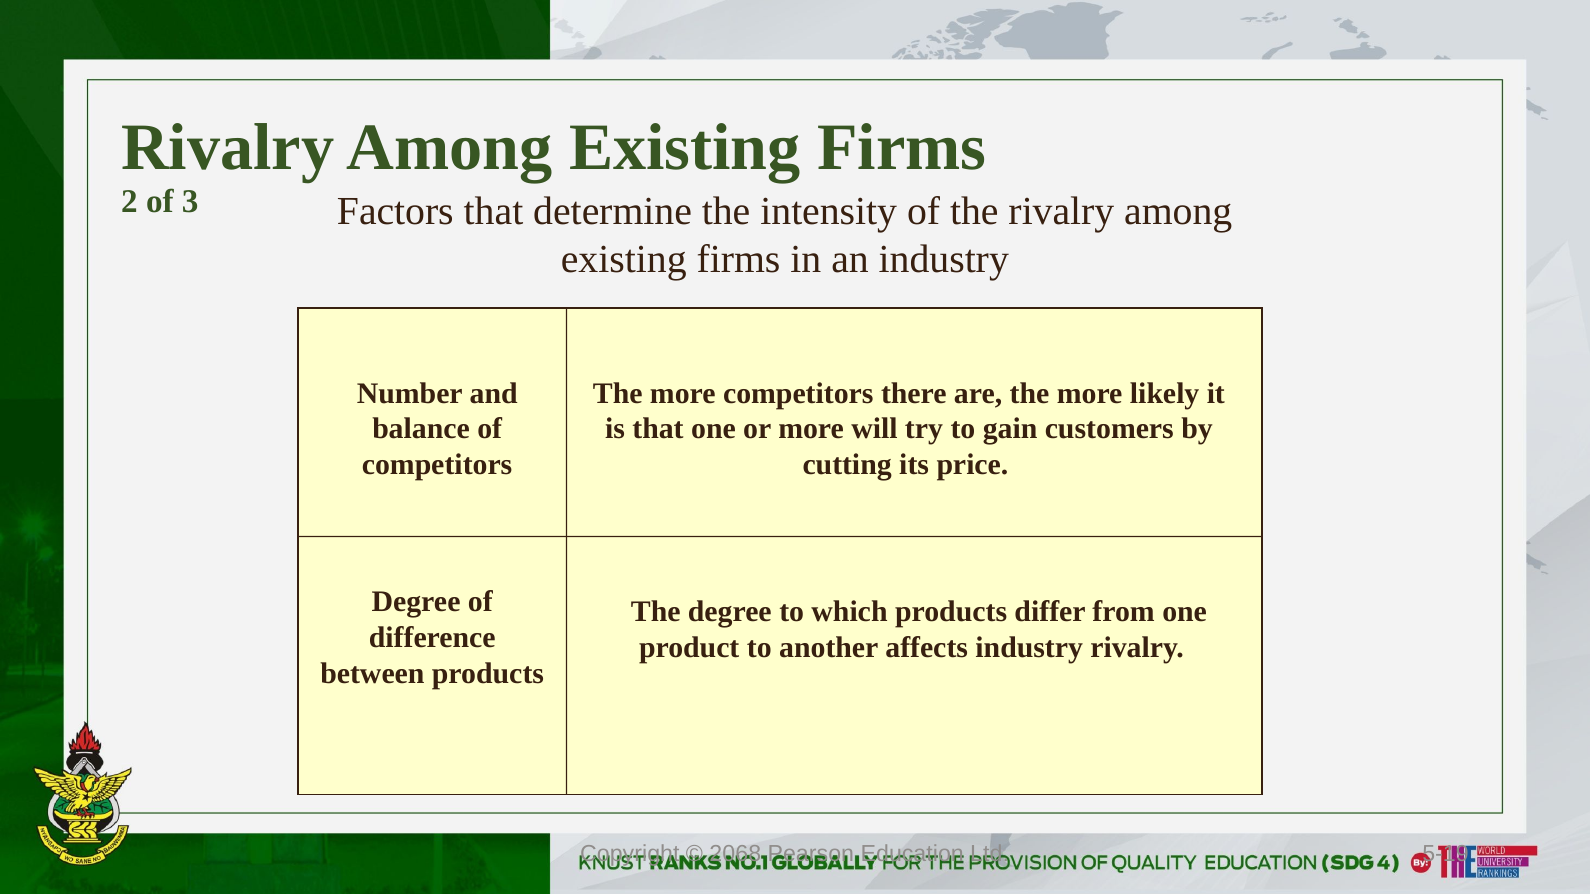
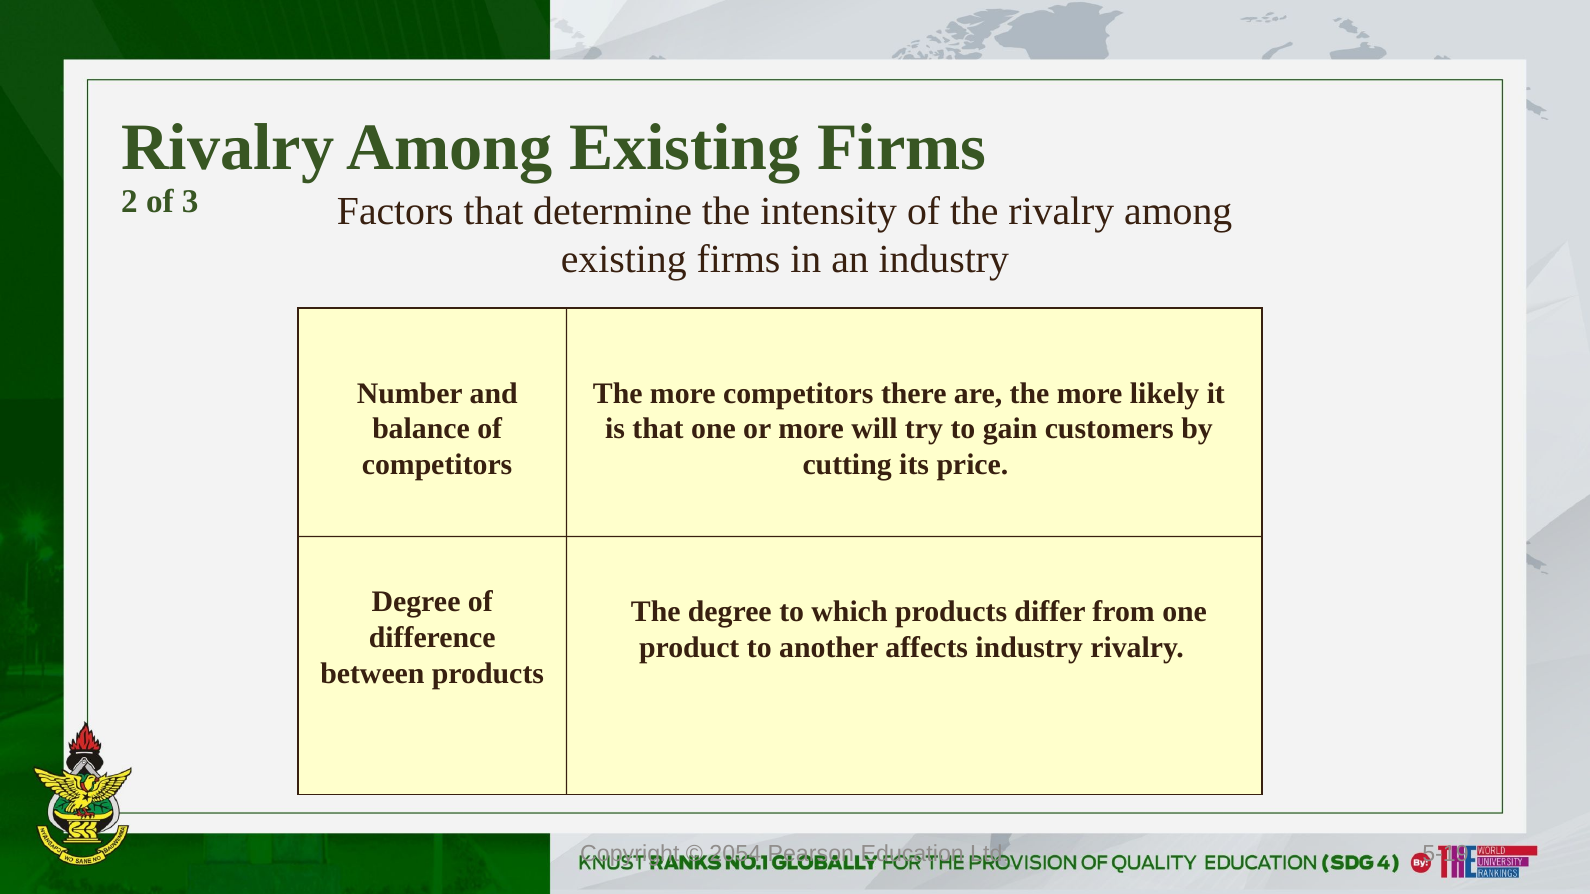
2068: 2068 -> 2054
